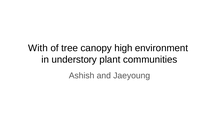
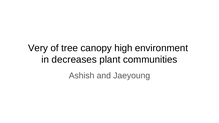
With: With -> Very
understory: understory -> decreases
